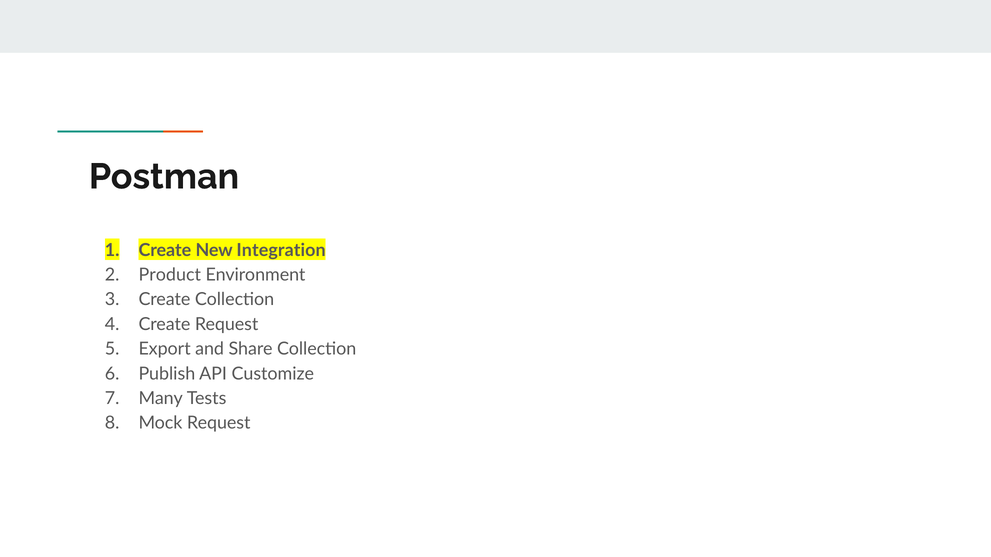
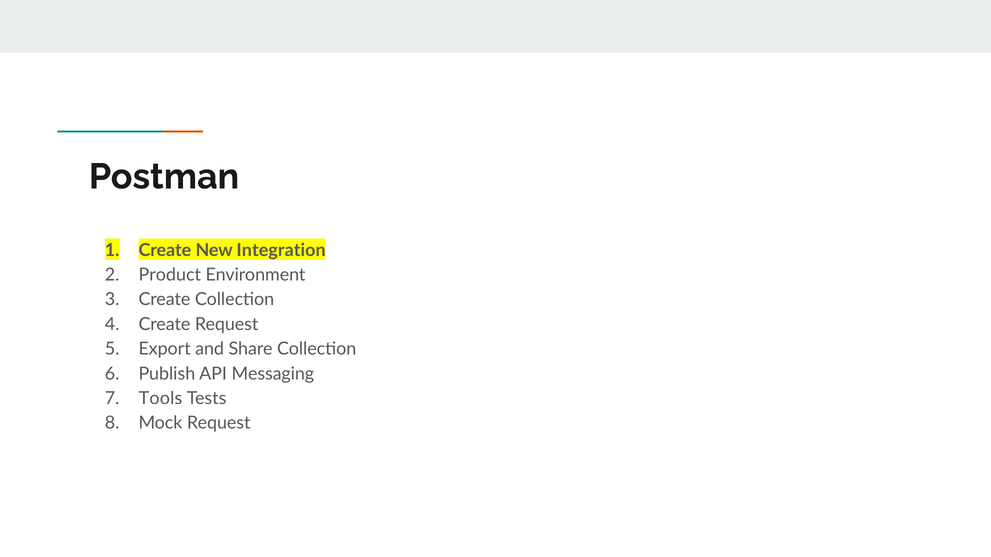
Customize: Customize -> Messaging
Many: Many -> Tools
